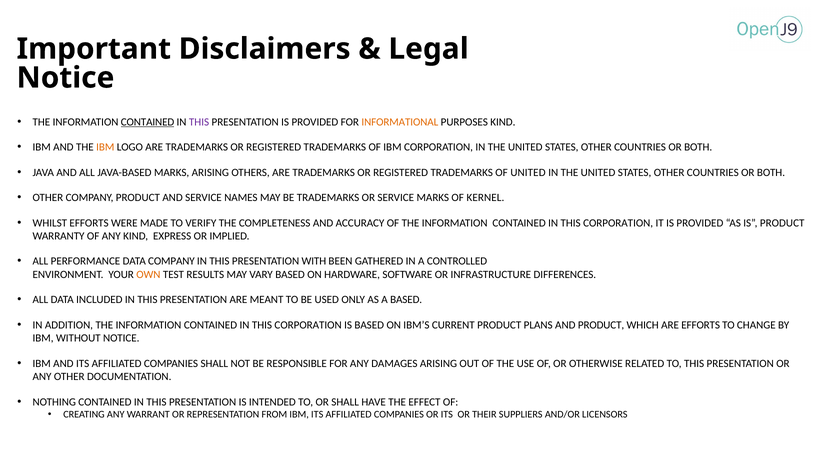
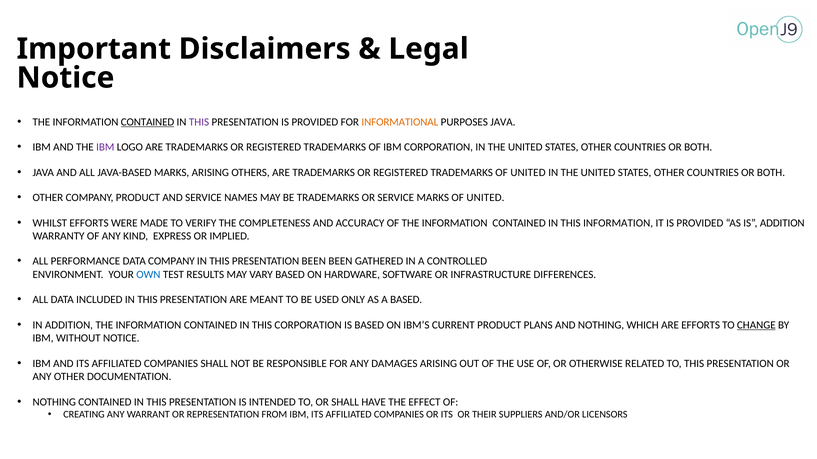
PURPOSES KIND: KIND -> JAVA
IBM at (105, 148) colour: orange -> purple
MARKS OF KERNEL: KERNEL -> UNITED
CORPORATION at (618, 223): CORPORATION -> INFORMATION
IS PRODUCT: PRODUCT -> ADDITION
PRESENTATION WITH: WITH -> BEEN
OWN colour: orange -> blue
AND PRODUCT: PRODUCT -> NOTHING
CHANGE underline: none -> present
